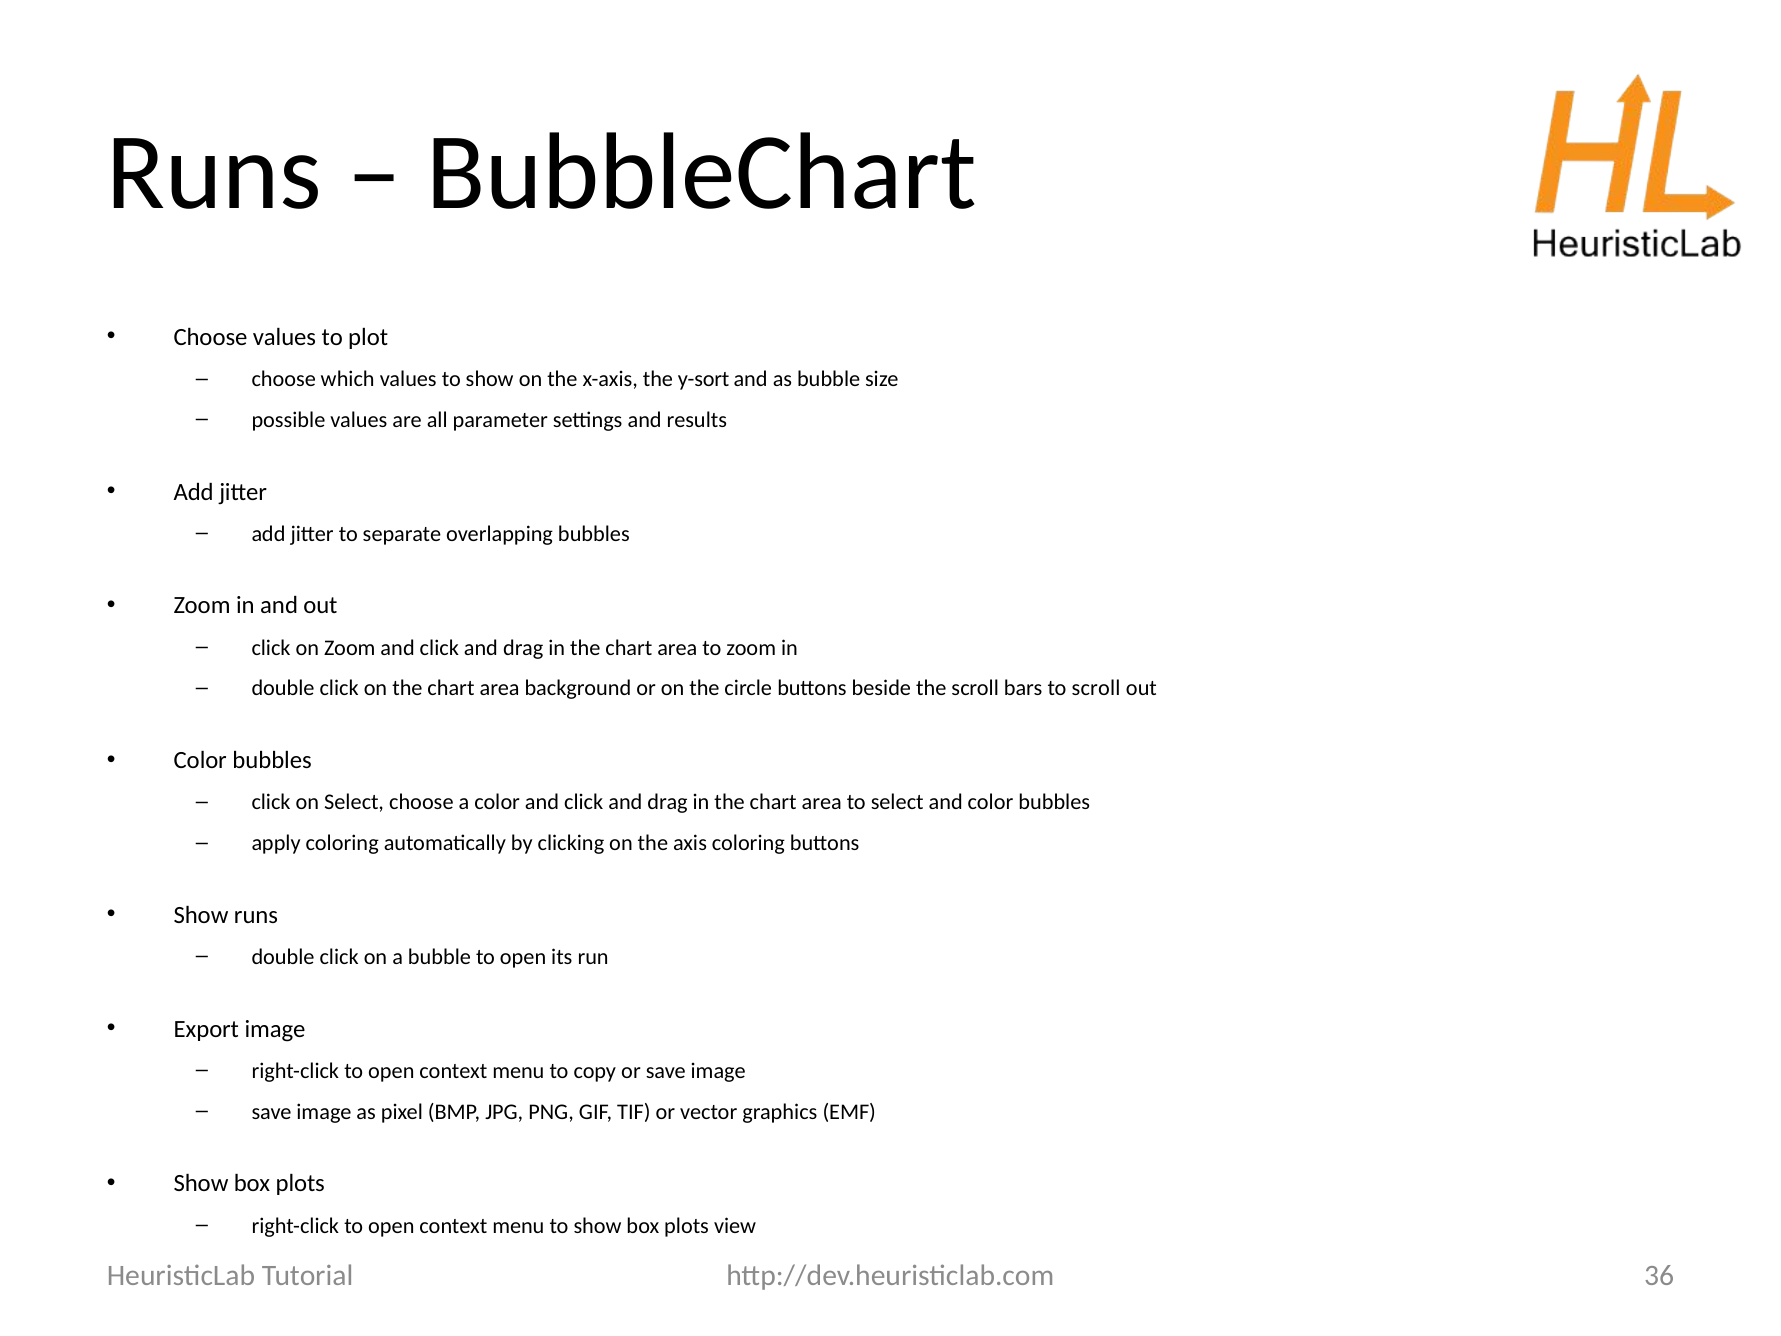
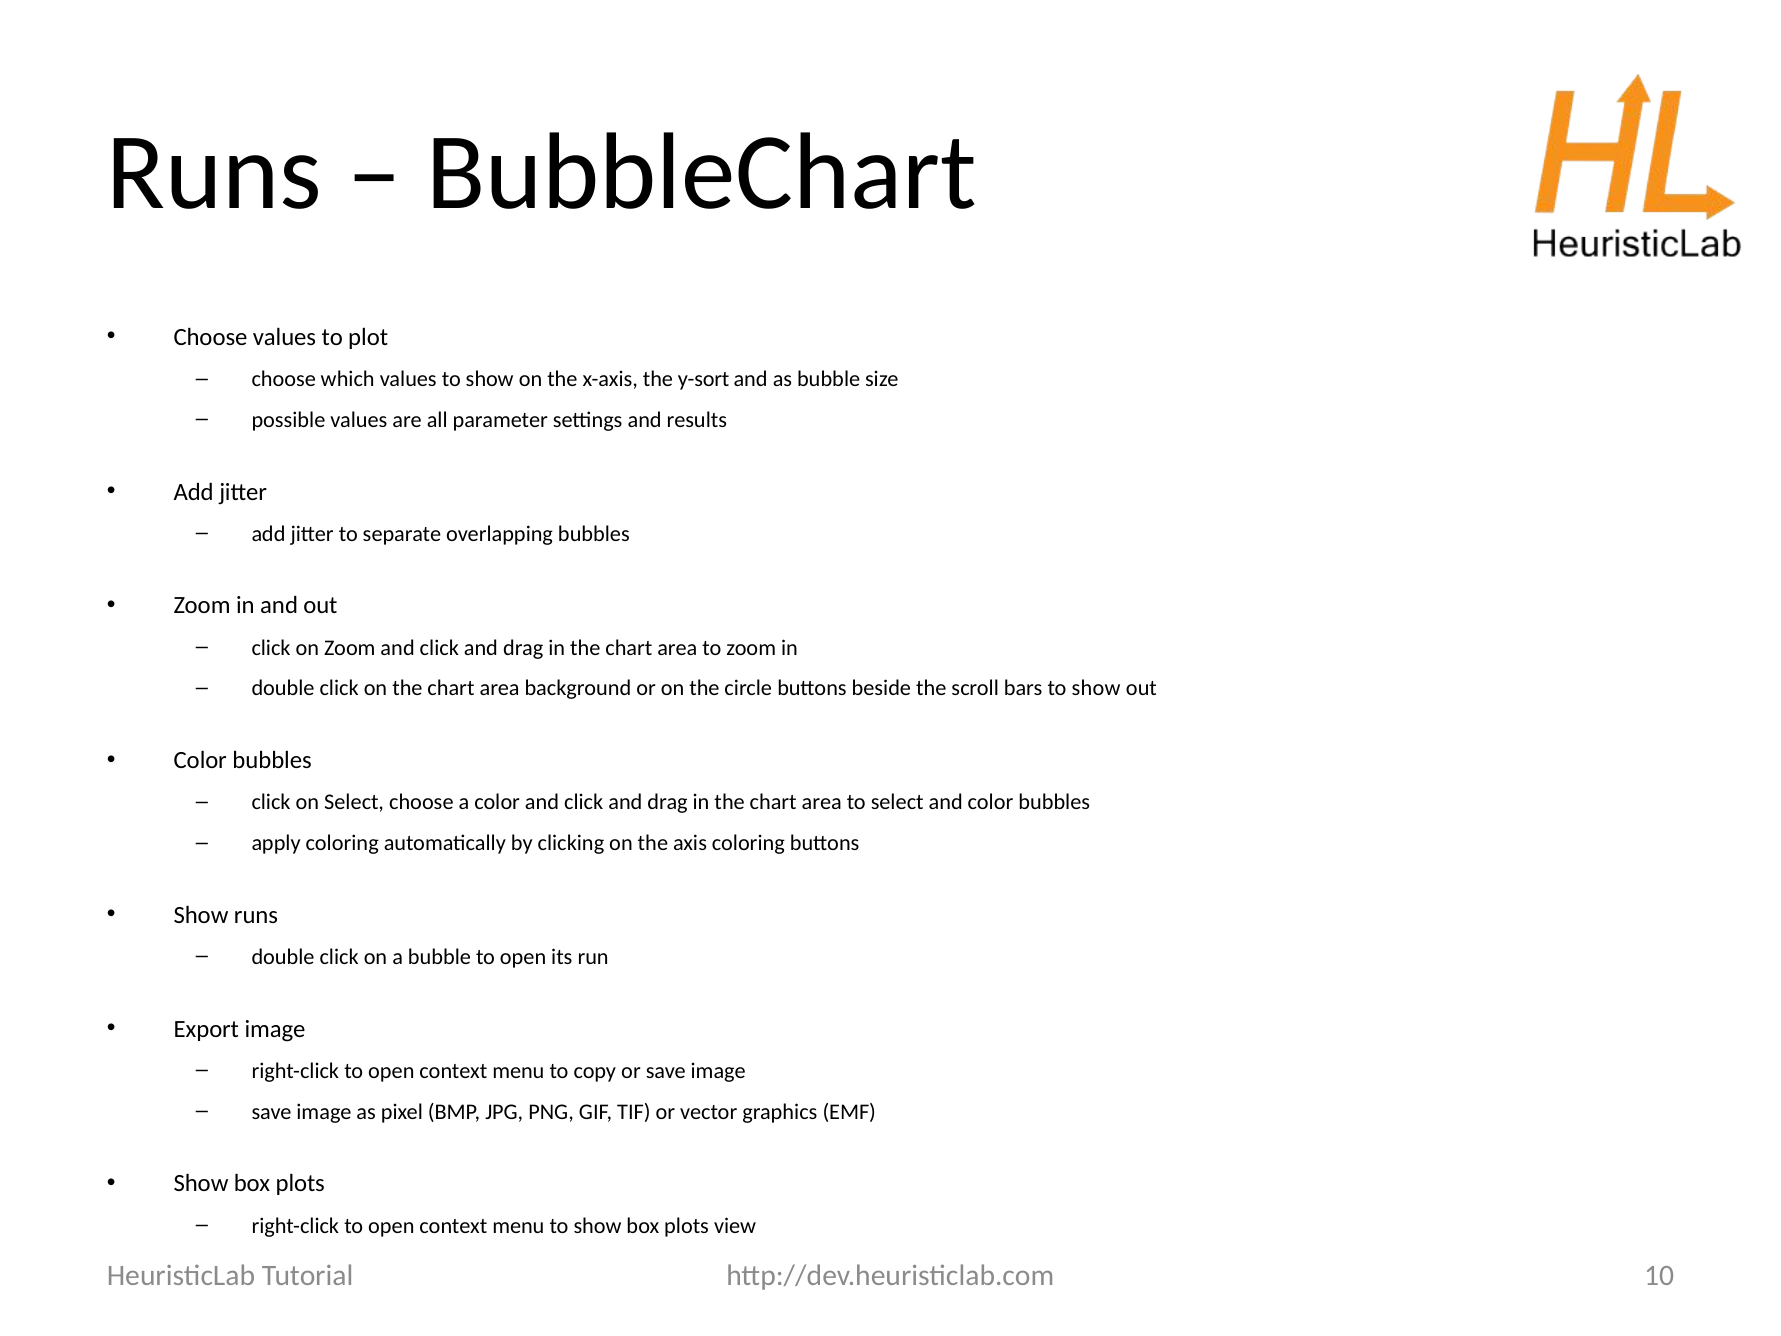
bars to scroll: scroll -> show
36: 36 -> 10
